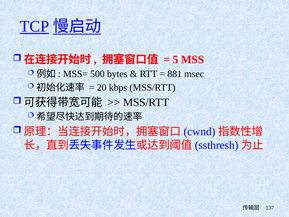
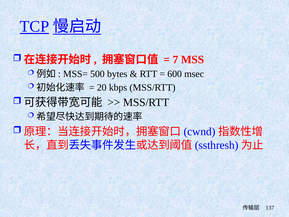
5: 5 -> 7
881: 881 -> 600
